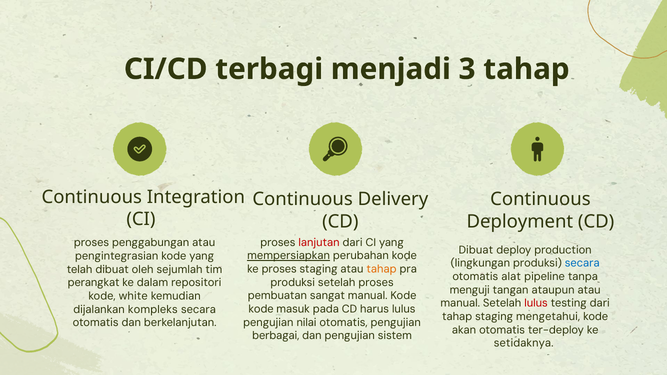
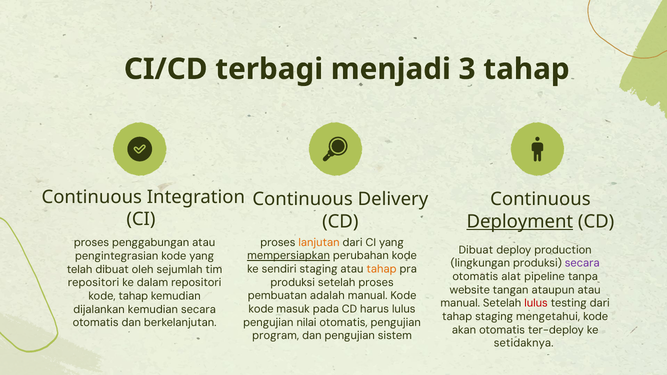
Deployment underline: none -> present
lanjutan colour: red -> orange
secara at (582, 263) colour: blue -> purple
ke proses: proses -> sendiri
perangkat at (94, 283): perangkat -> repositori
menguji: menguji -> website
sangat: sangat -> adalah
kode white: white -> tahap
dijalankan kompleks: kompleks -> kemudian
berbagai: berbagai -> program
